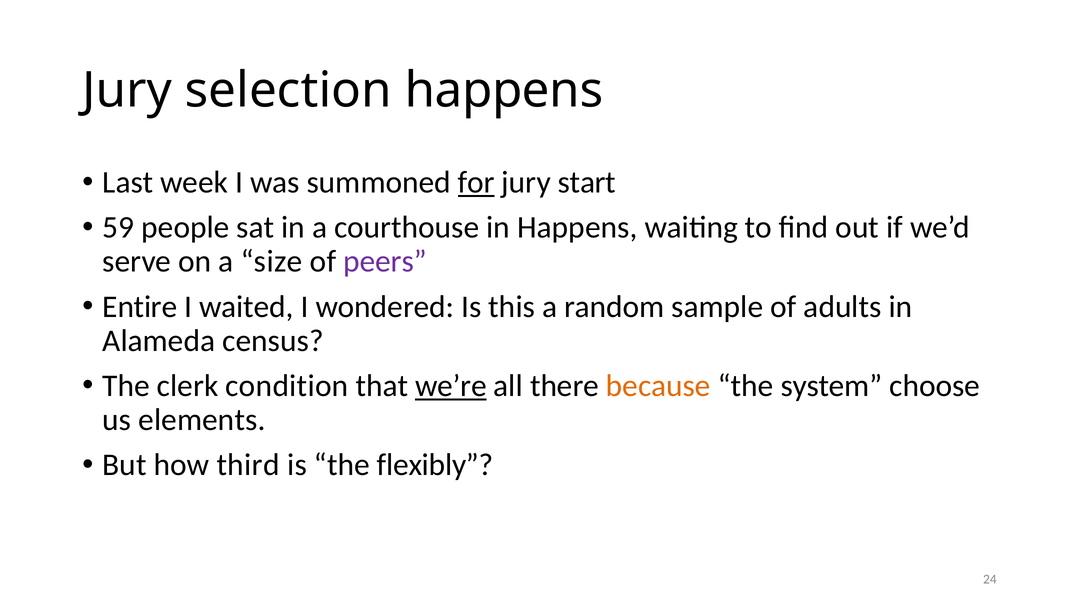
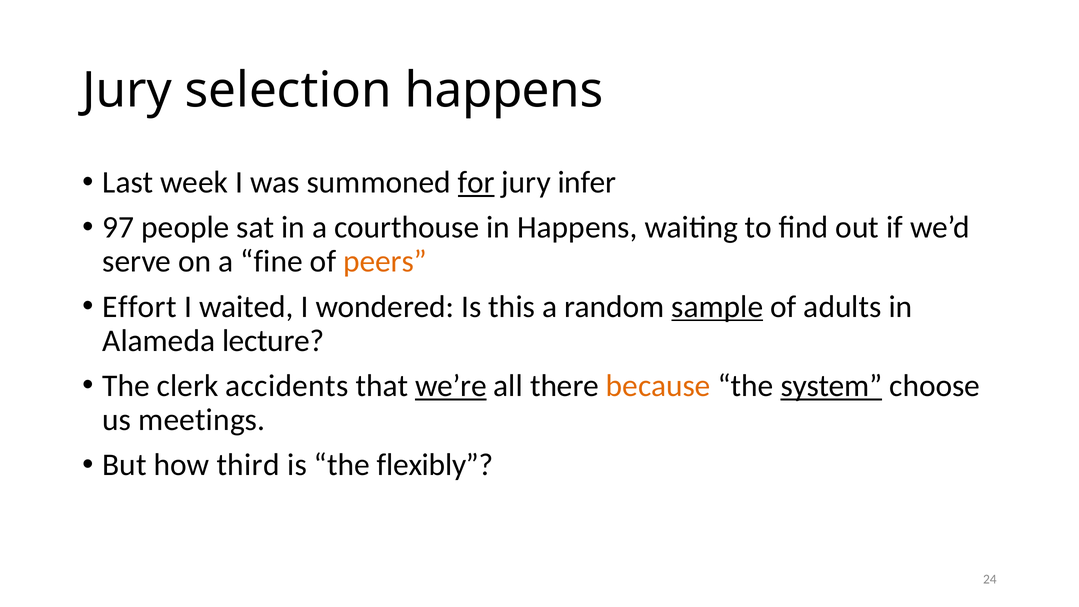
start: start -> infer
59: 59 -> 97
size: size -> fine
peers colour: purple -> orange
Entire: Entire -> Effort
sample underline: none -> present
census: census -> lecture
condition: condition -> accidents
system underline: none -> present
elements: elements -> meetings
